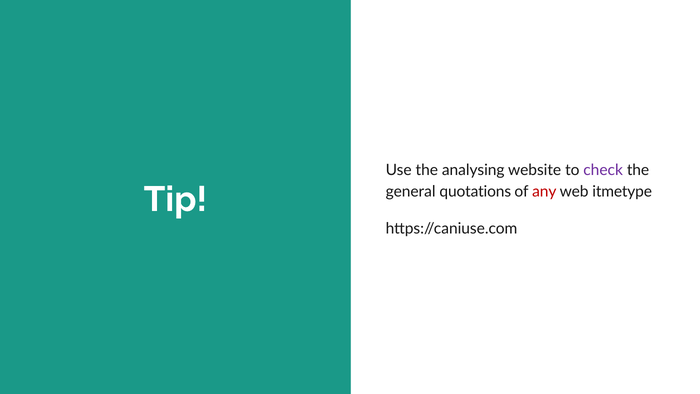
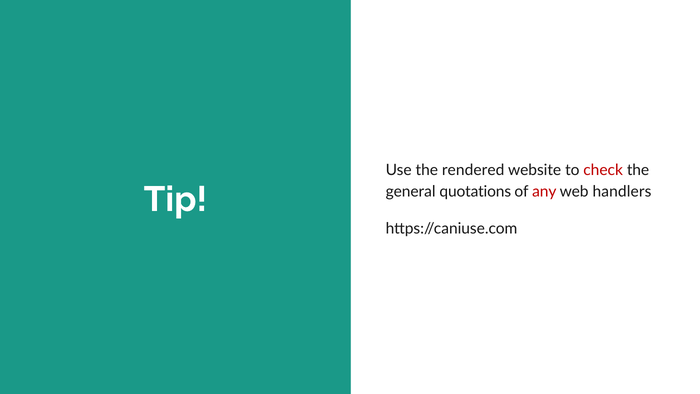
analysing: analysing -> rendered
check colour: purple -> red
itmetype: itmetype -> handlers
